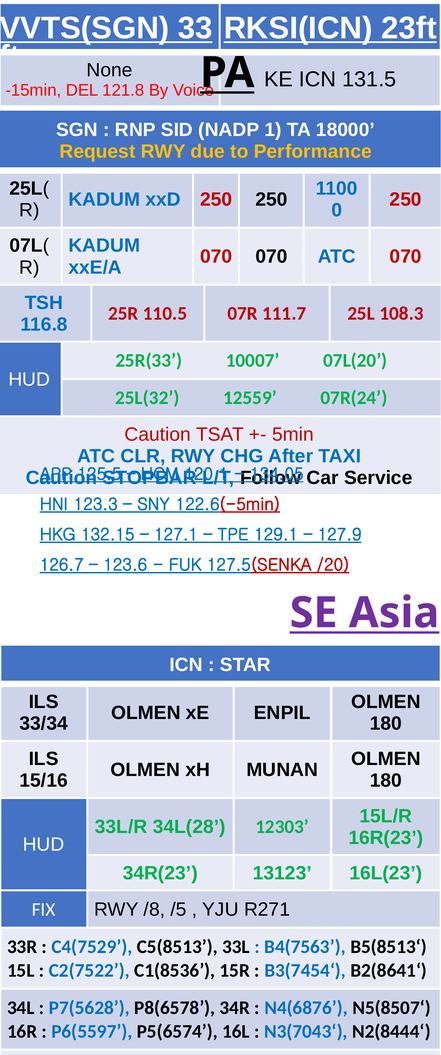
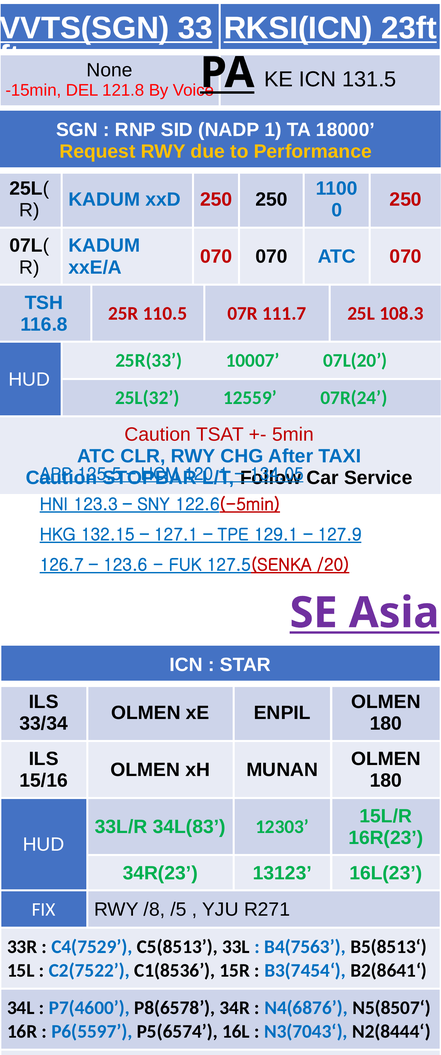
34L(28: 34L(28 -> 34L(83
P7(5628: P7(5628 -> P7(4600
